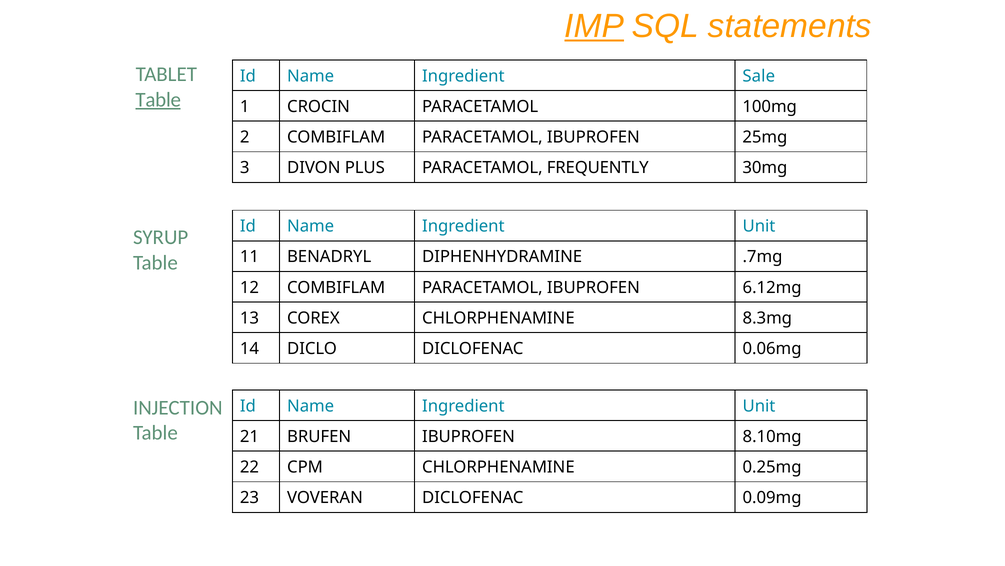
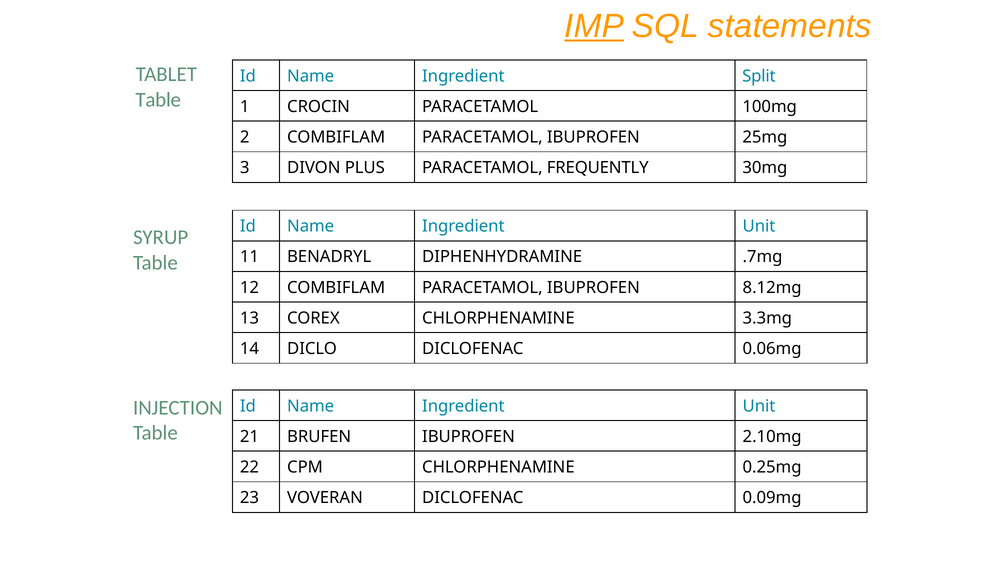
Sale: Sale -> Split
Table at (158, 100) underline: present -> none
6.12mg: 6.12mg -> 8.12mg
8.3mg: 8.3mg -> 3.3mg
8.10mg: 8.10mg -> 2.10mg
